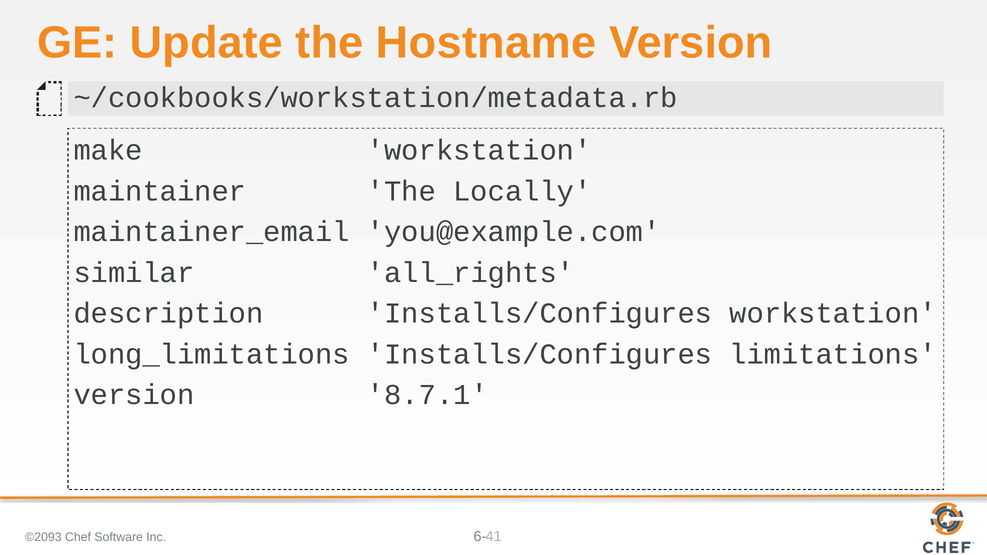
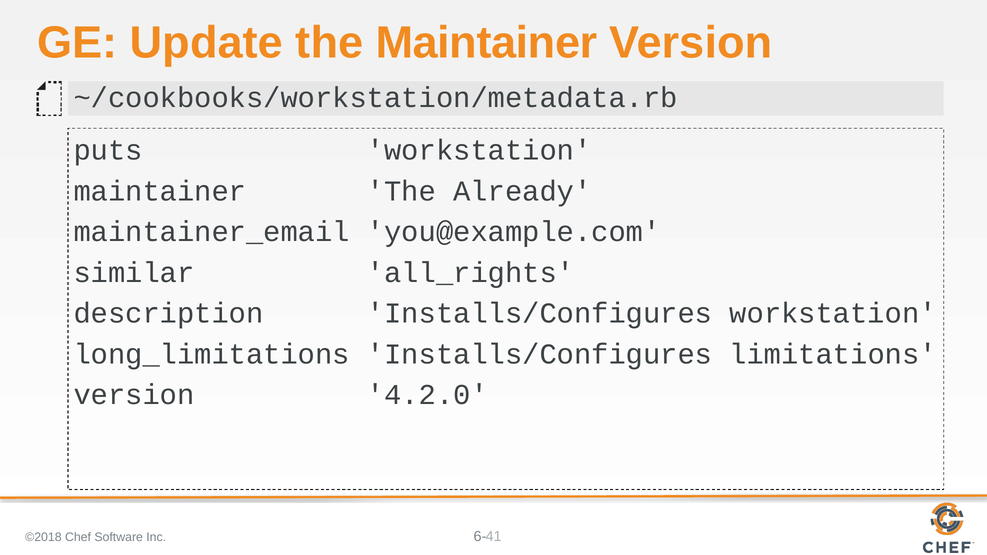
the Hostname: Hostname -> Maintainer
make: make -> puts
Locally: Locally -> Already
8.7.1: 8.7.1 -> 4.2.0
©2093: ©2093 -> ©2018
